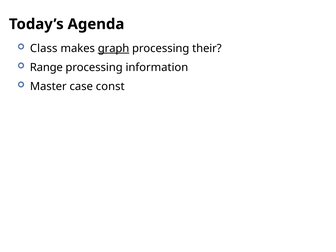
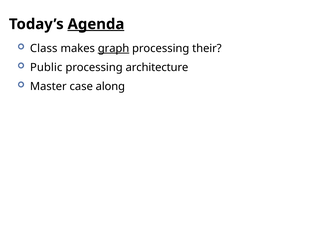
Agenda underline: none -> present
Range: Range -> Public
information: information -> architecture
const: const -> along
